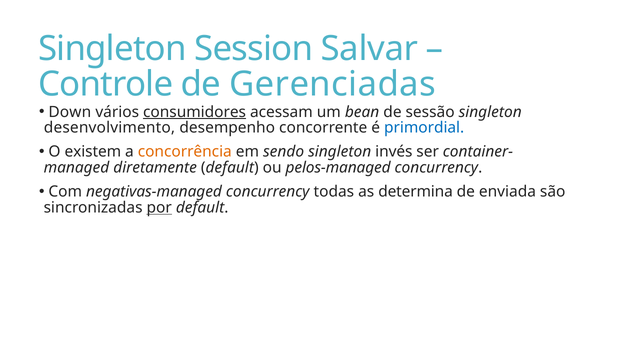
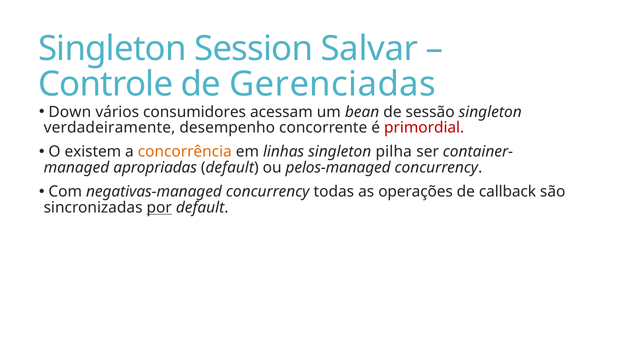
consumidores underline: present -> none
desenvolvimento: desenvolvimento -> verdadeiramente
primordial colour: blue -> red
sendo: sendo -> linhas
invés: invés -> pilha
diretamente: diretamente -> apropriadas
determina: determina -> operações
enviada: enviada -> callback
